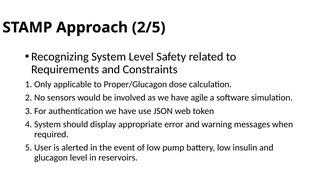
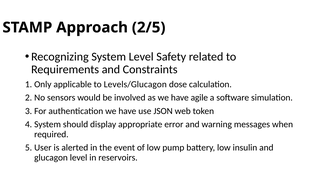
Proper/Glucagon: Proper/Glucagon -> Levels/Glucagon
